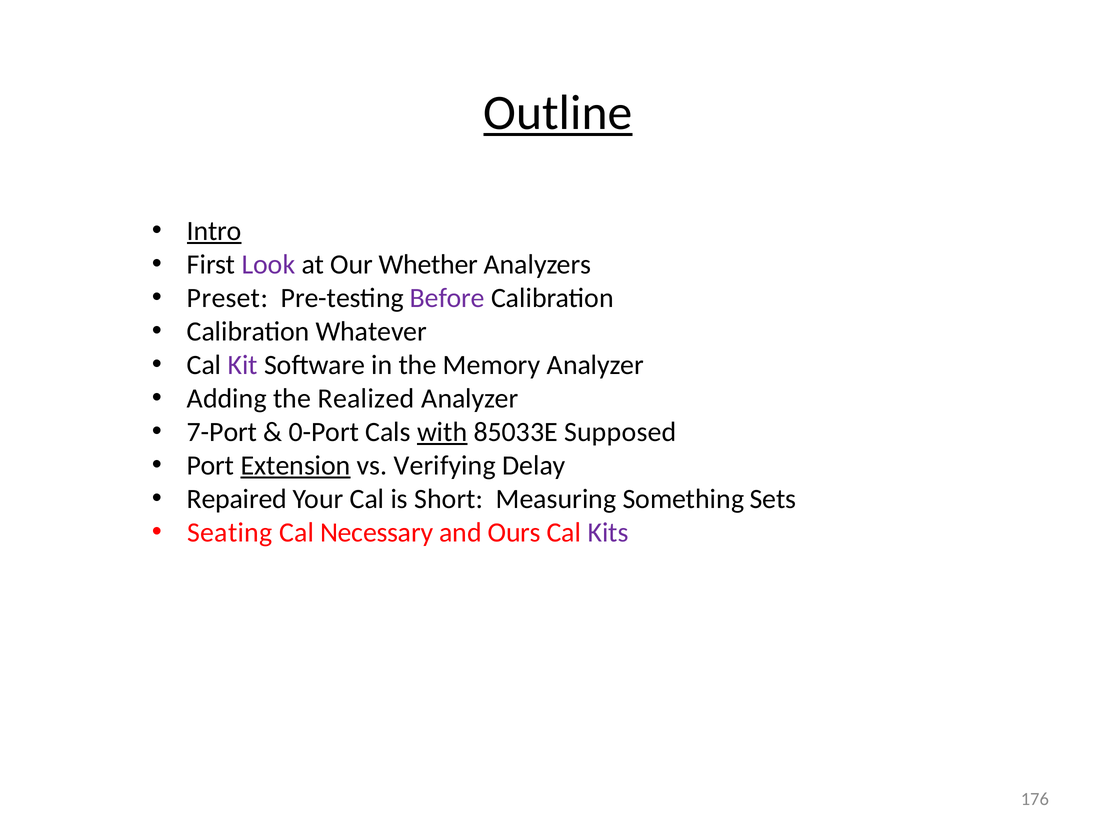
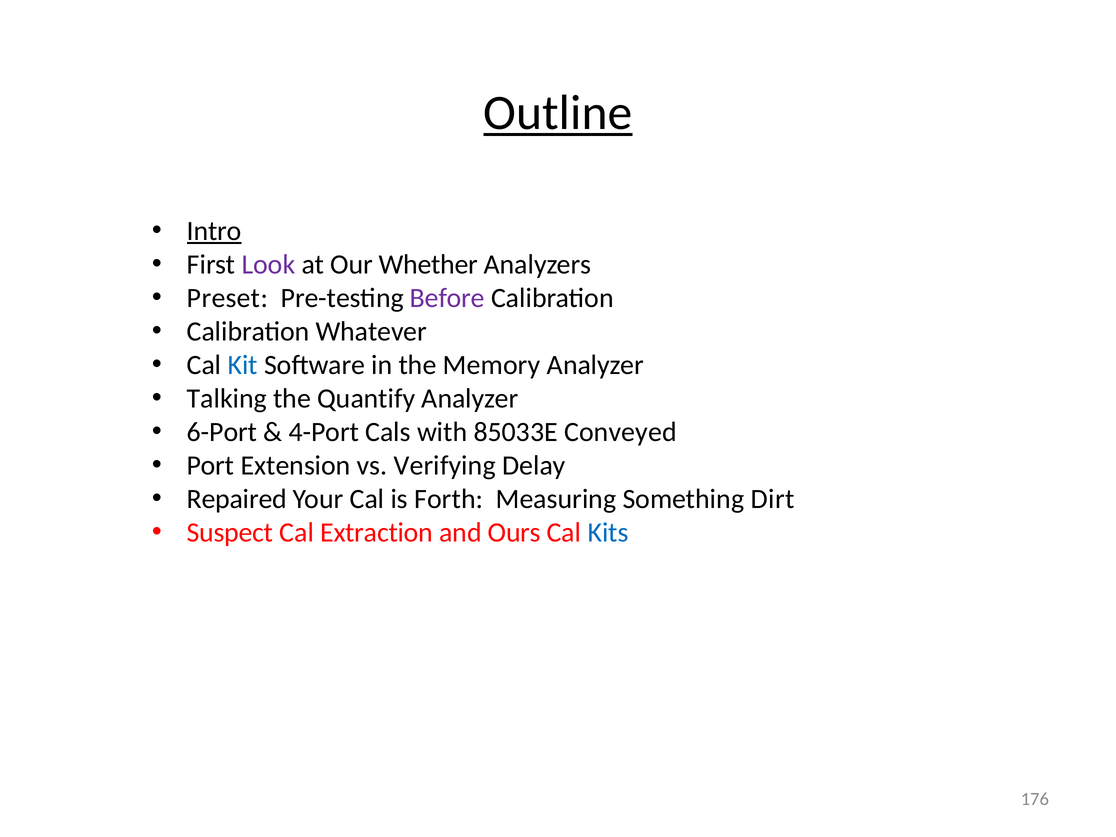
Kit colour: purple -> blue
Adding: Adding -> Talking
Realized: Realized -> Quantify
7-Port: 7-Port -> 6-Port
0-Port: 0-Port -> 4-Port
with underline: present -> none
Supposed: Supposed -> Conveyed
Extension underline: present -> none
Short: Short -> Forth
Sets: Sets -> Dirt
Seating: Seating -> Suspect
Necessary: Necessary -> Extraction
Kits colour: purple -> blue
